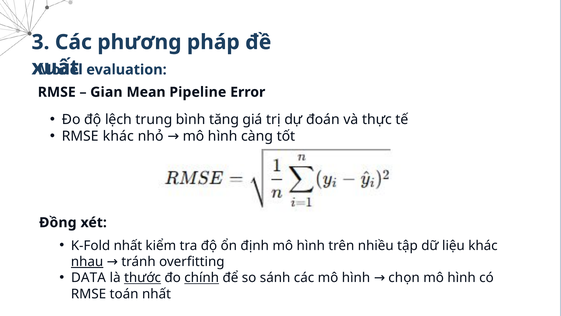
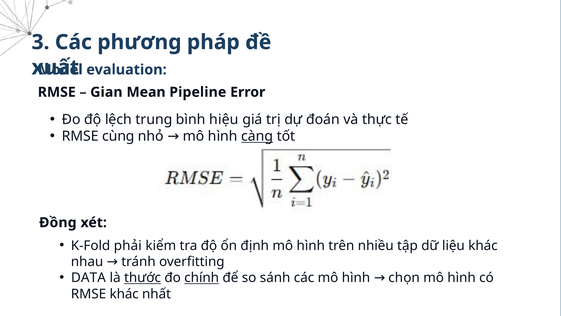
tăng: tăng -> hiệu
RMSE khác: khác -> cùng
càng underline: none -> present
K-Fold nhất: nhất -> phải
nhau underline: present -> none
RMSE toán: toán -> khác
